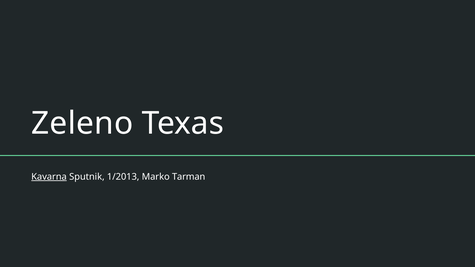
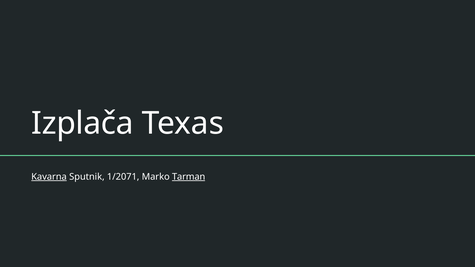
Zeleno: Zeleno -> Izplača
1/2013: 1/2013 -> 1/2071
Tarman underline: none -> present
